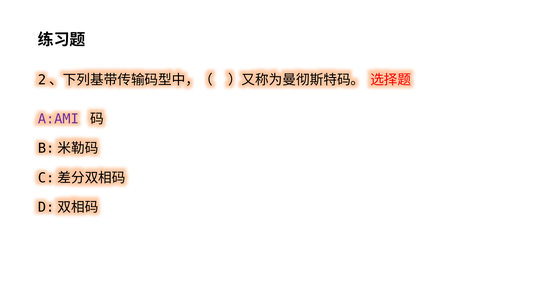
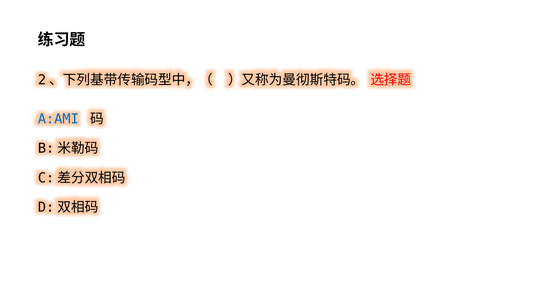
A:AMI colour: purple -> blue
